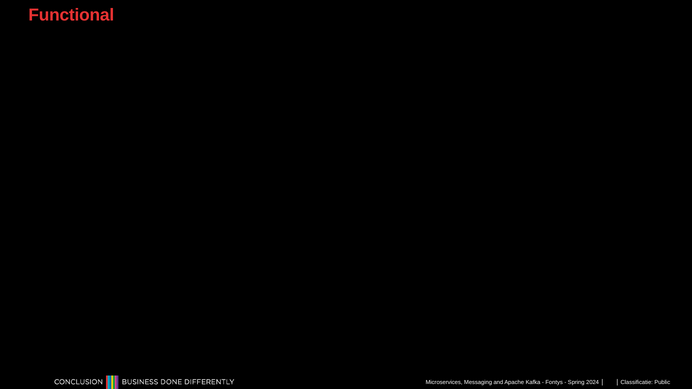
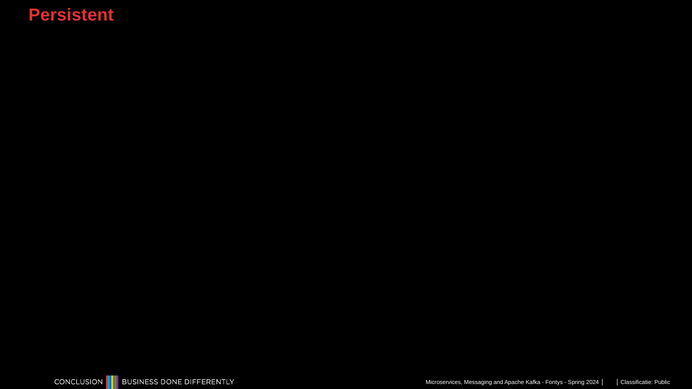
Functional: Functional -> Persistent
